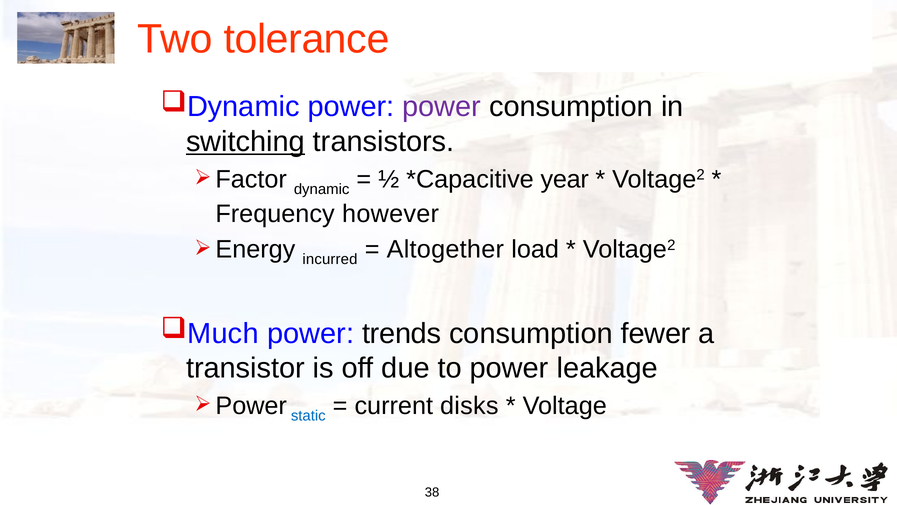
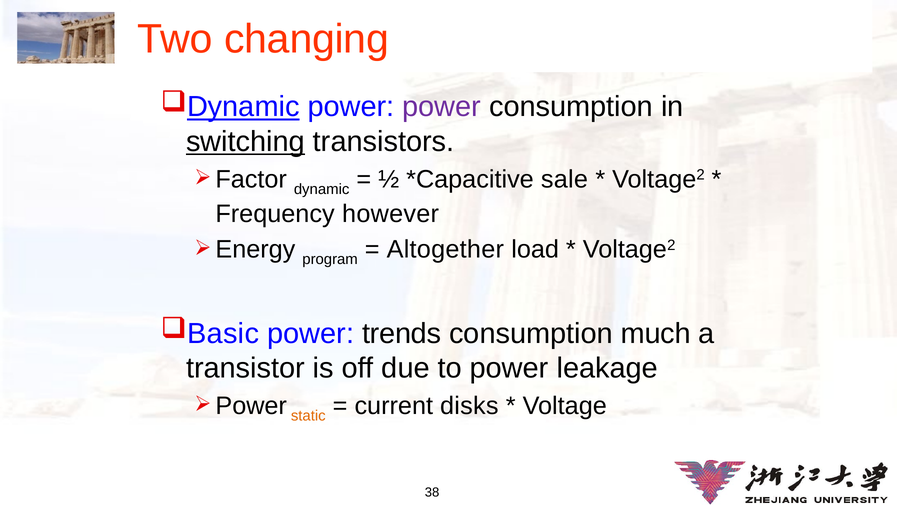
tolerance: tolerance -> changing
Dynamic at (243, 107) underline: none -> present
year: year -> sale
incurred: incurred -> program
Much: Much -> Basic
fewer: fewer -> much
static colour: blue -> orange
